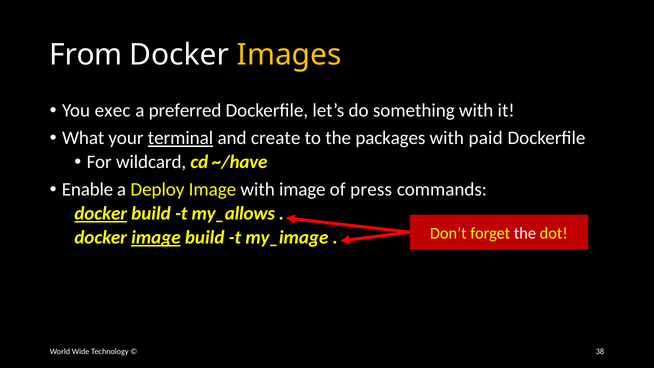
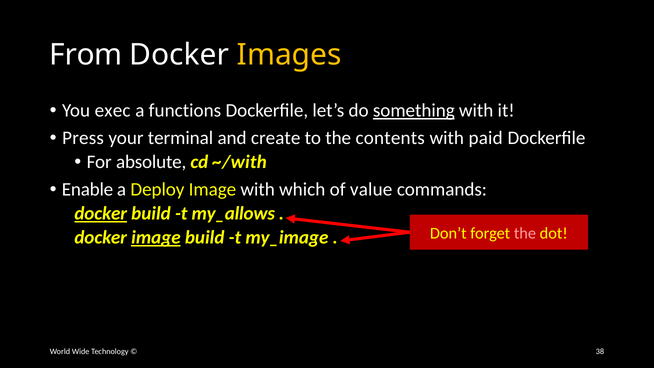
preferred: preferred -> functions
something underline: none -> present
What: What -> Press
terminal underline: present -> none
packages: packages -> contents
wildcard: wildcard -> absolute
~/have: ~/have -> ~/with
with image: image -> which
press: press -> value
the at (525, 233) colour: white -> pink
